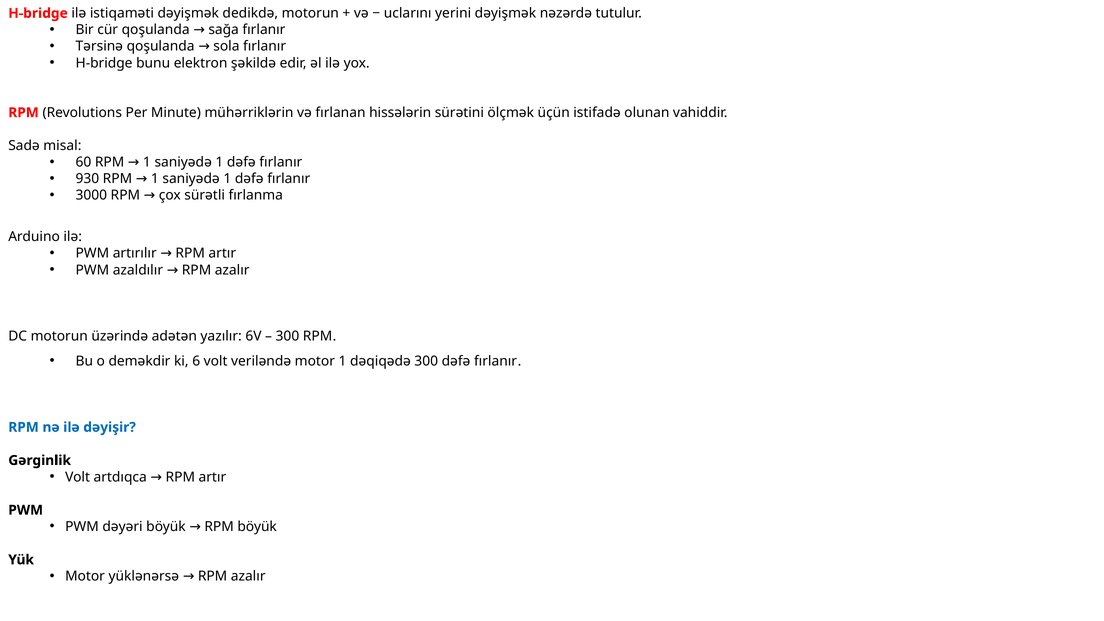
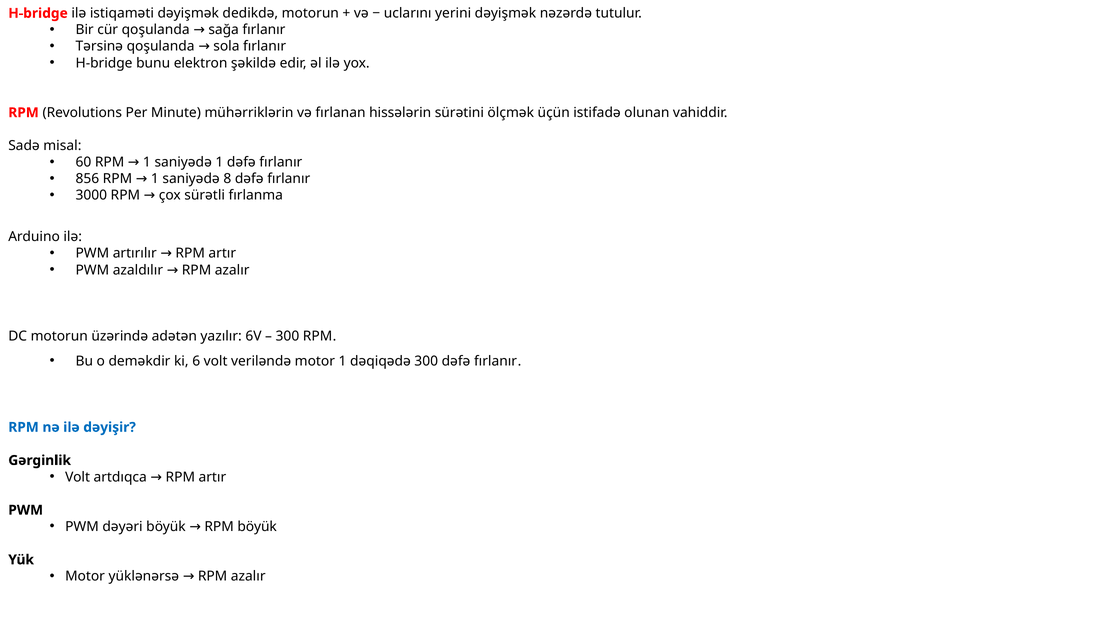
930: 930 -> 856
1 at (227, 179): 1 -> 8
